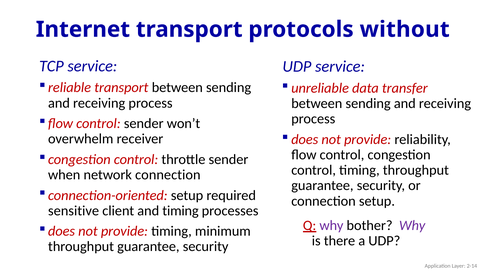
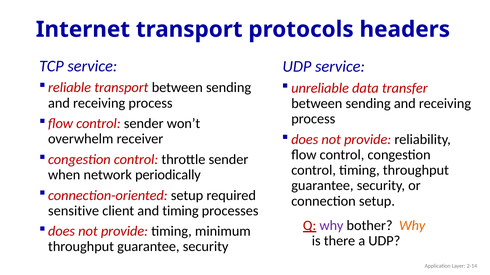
without: without -> headers
network connection: connection -> periodically
Why at (412, 226) colour: purple -> orange
